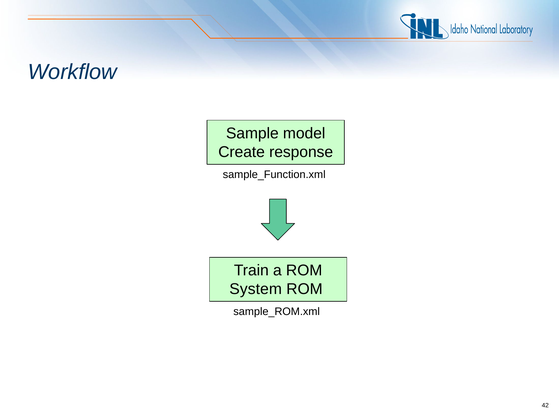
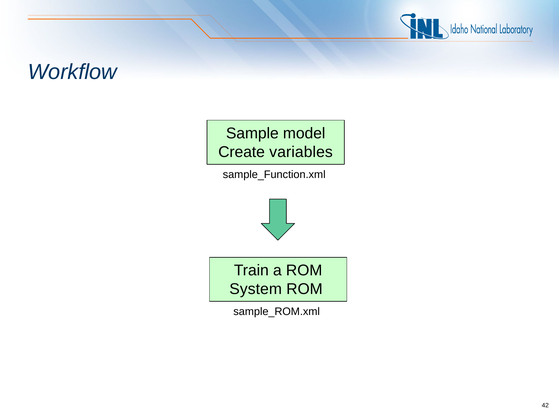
response: response -> variables
